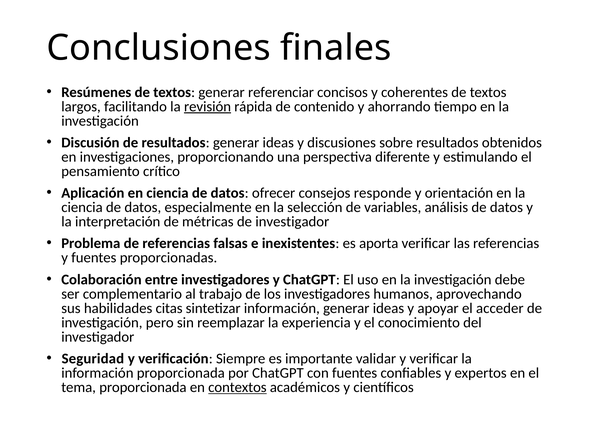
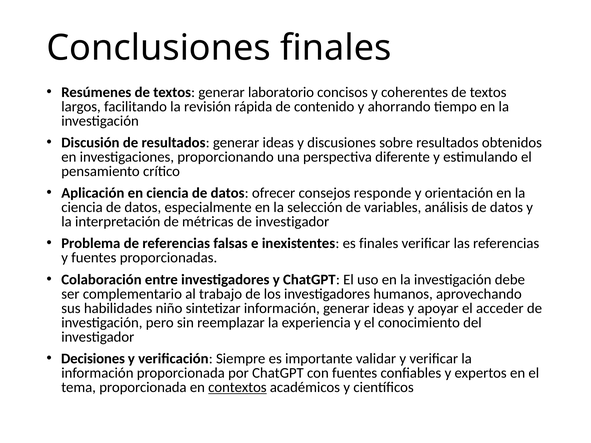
referenciar: referenciar -> laboratorio
revisión underline: present -> none
es aporta: aporta -> finales
citas: citas -> niño
Seguridad: Seguridad -> Decisiones
